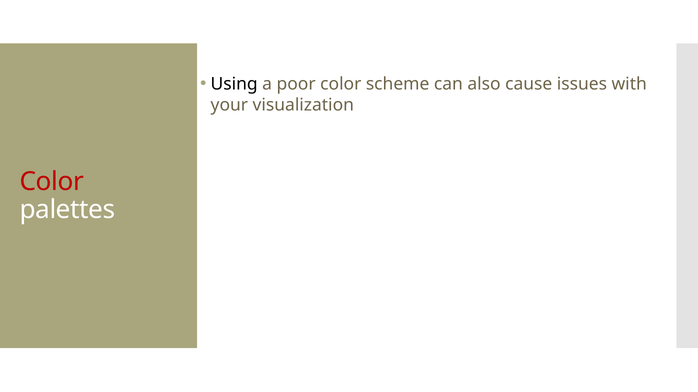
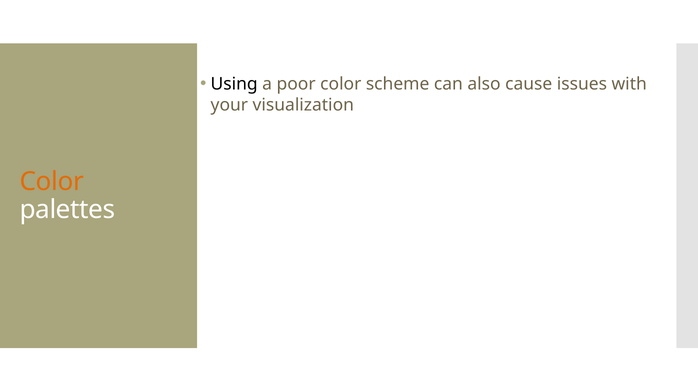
Color at (52, 182) colour: red -> orange
